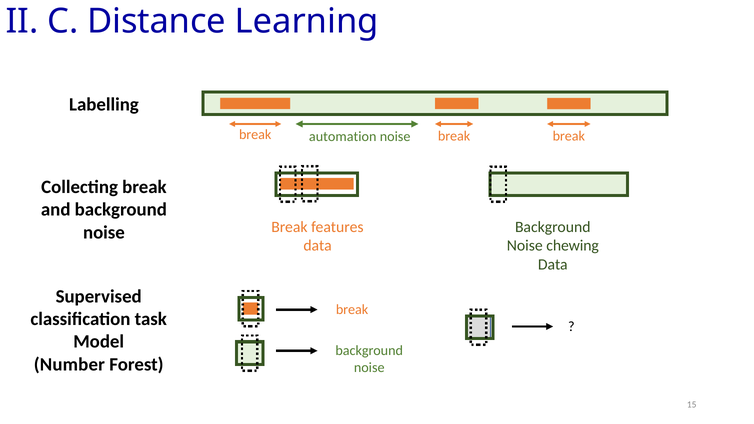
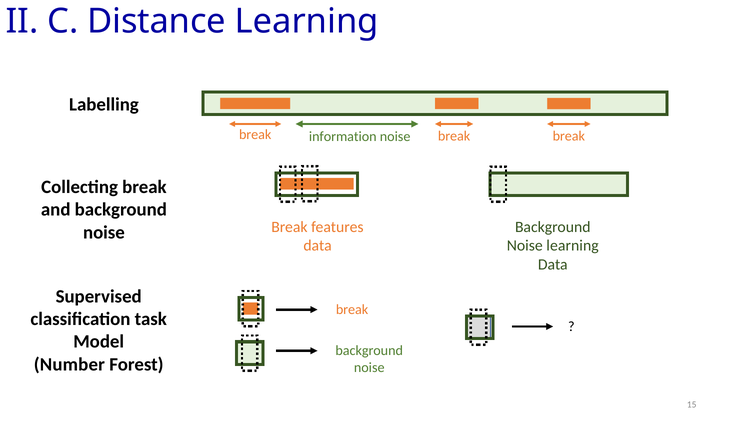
automation: automation -> information
Noise chewing: chewing -> learning
